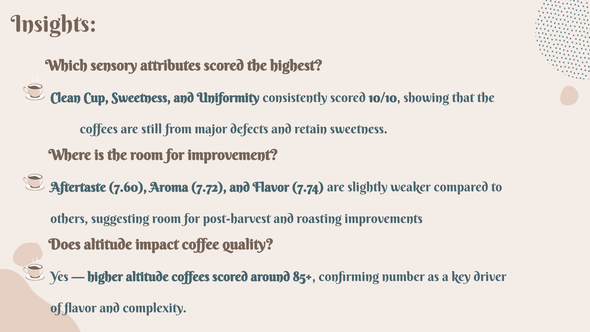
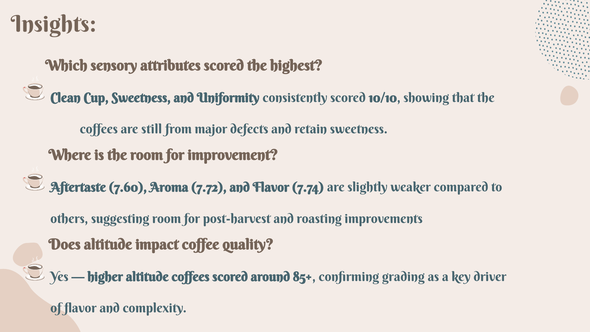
number: number -> grading
